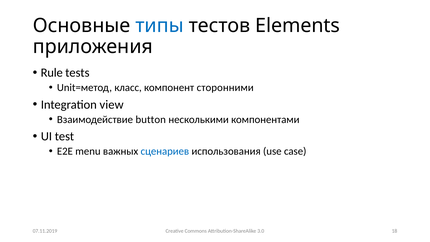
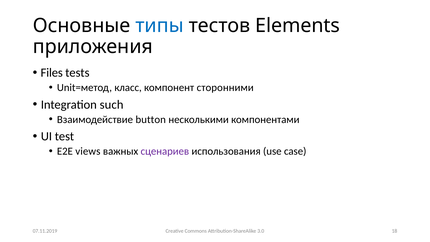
Rule: Rule -> Files
view: view -> such
menu: menu -> views
сценариев colour: blue -> purple
